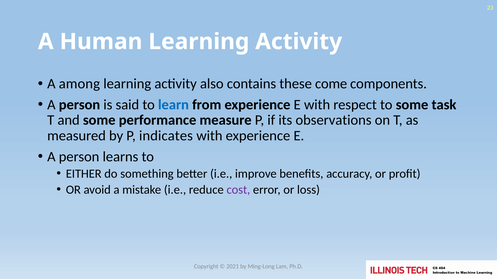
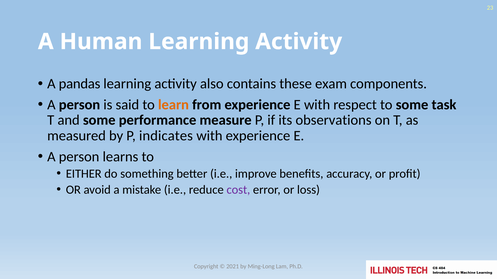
among: among -> pandas
come: come -> exam
learn colour: blue -> orange
